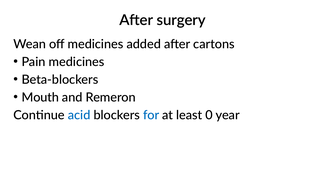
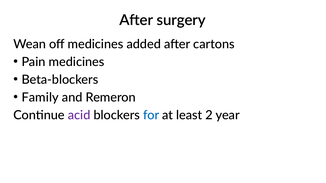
Mouth: Mouth -> Family
acid colour: blue -> purple
0: 0 -> 2
